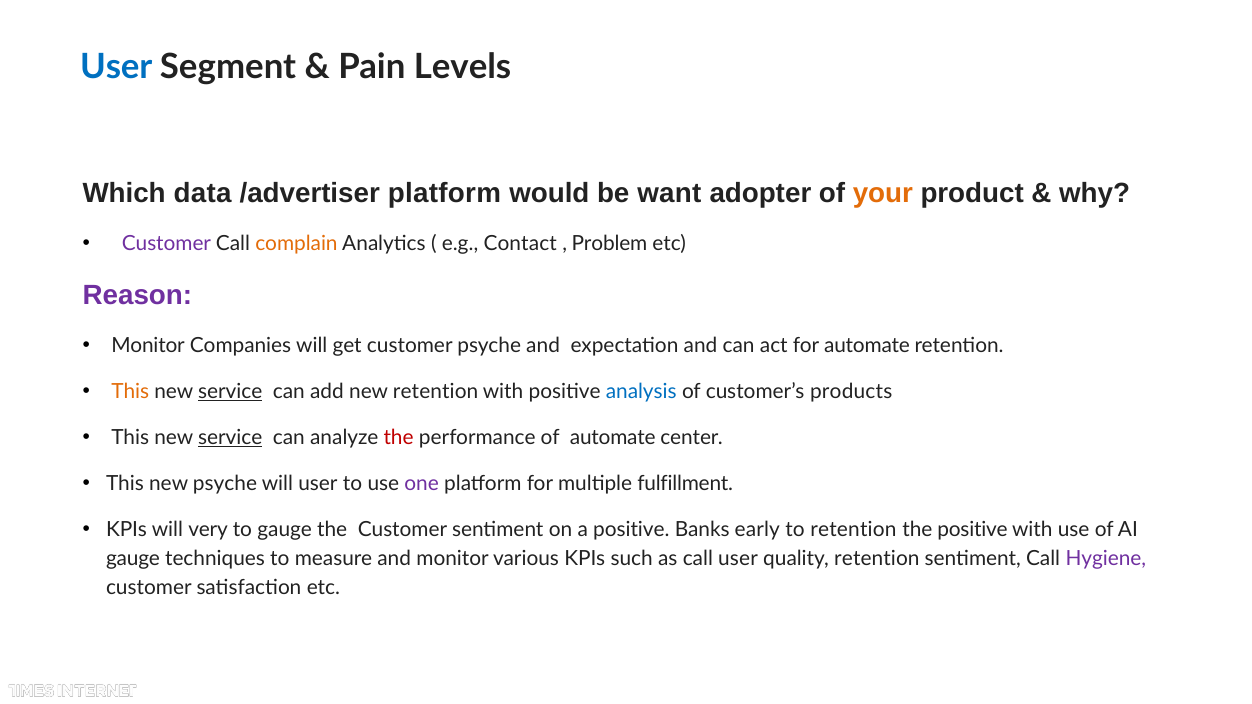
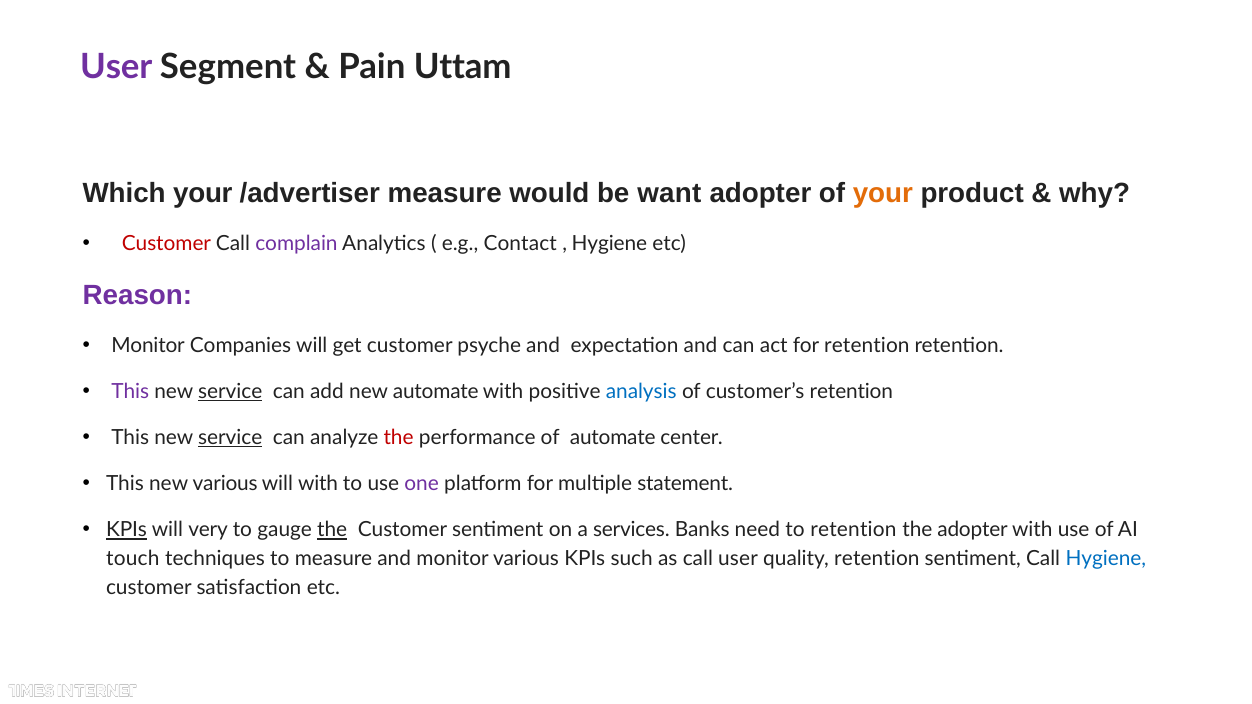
User at (116, 67) colour: blue -> purple
Levels: Levels -> Uttam
Which data: data -> your
/advertiser platform: platform -> measure
Customer at (166, 244) colour: purple -> red
complain colour: orange -> purple
Problem at (609, 244): Problem -> Hygiene
for automate: automate -> retention
This at (130, 392) colour: orange -> purple
new retention: retention -> automate
customer’s products: products -> retention
new psyche: psyche -> various
will user: user -> with
fulfillment: fulfillment -> statement
KPIs at (127, 530) underline: none -> present
the at (332, 530) underline: none -> present
a positive: positive -> services
early: early -> need
the positive: positive -> adopter
gauge at (133, 559): gauge -> touch
Hygiene at (1106, 559) colour: purple -> blue
